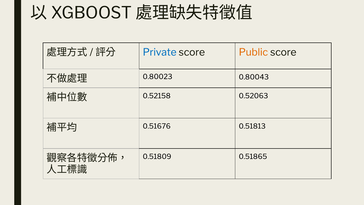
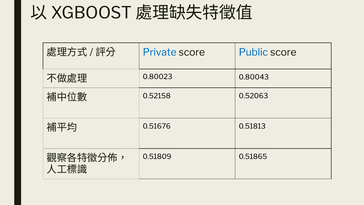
Public colour: orange -> blue
